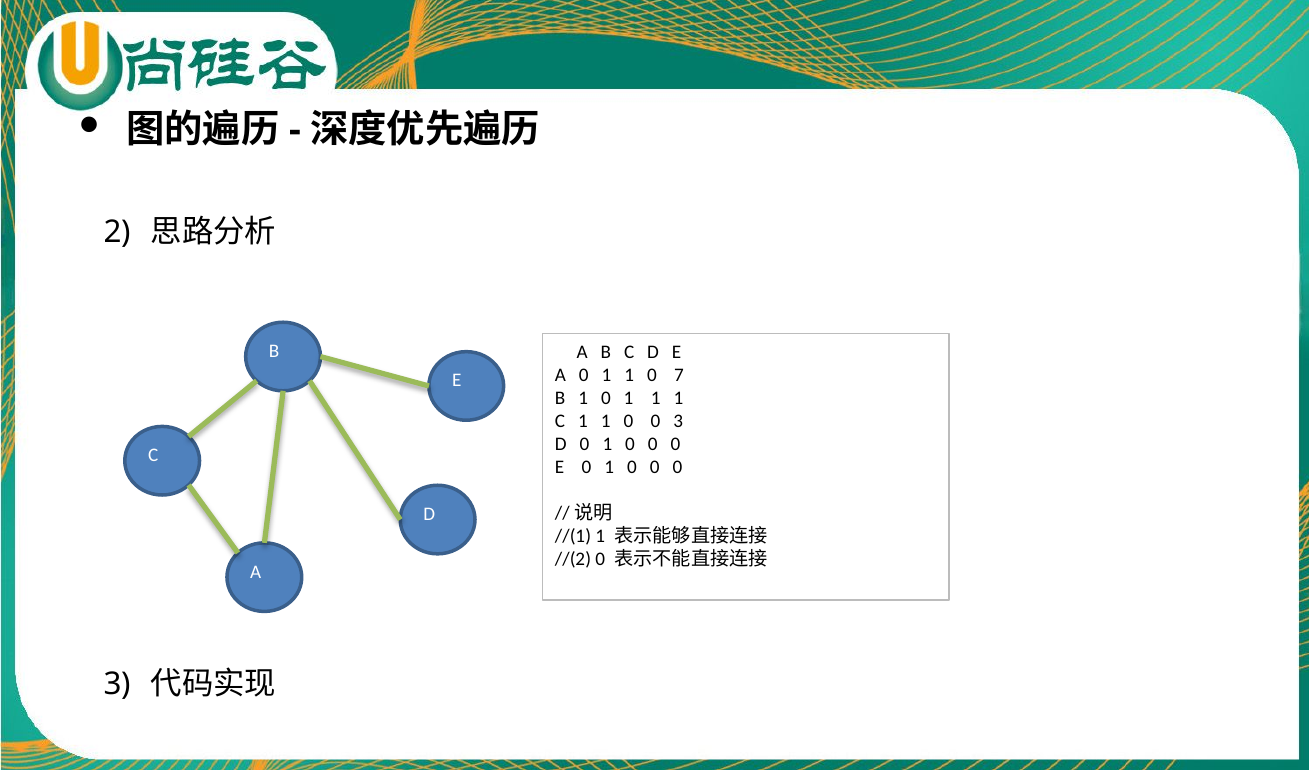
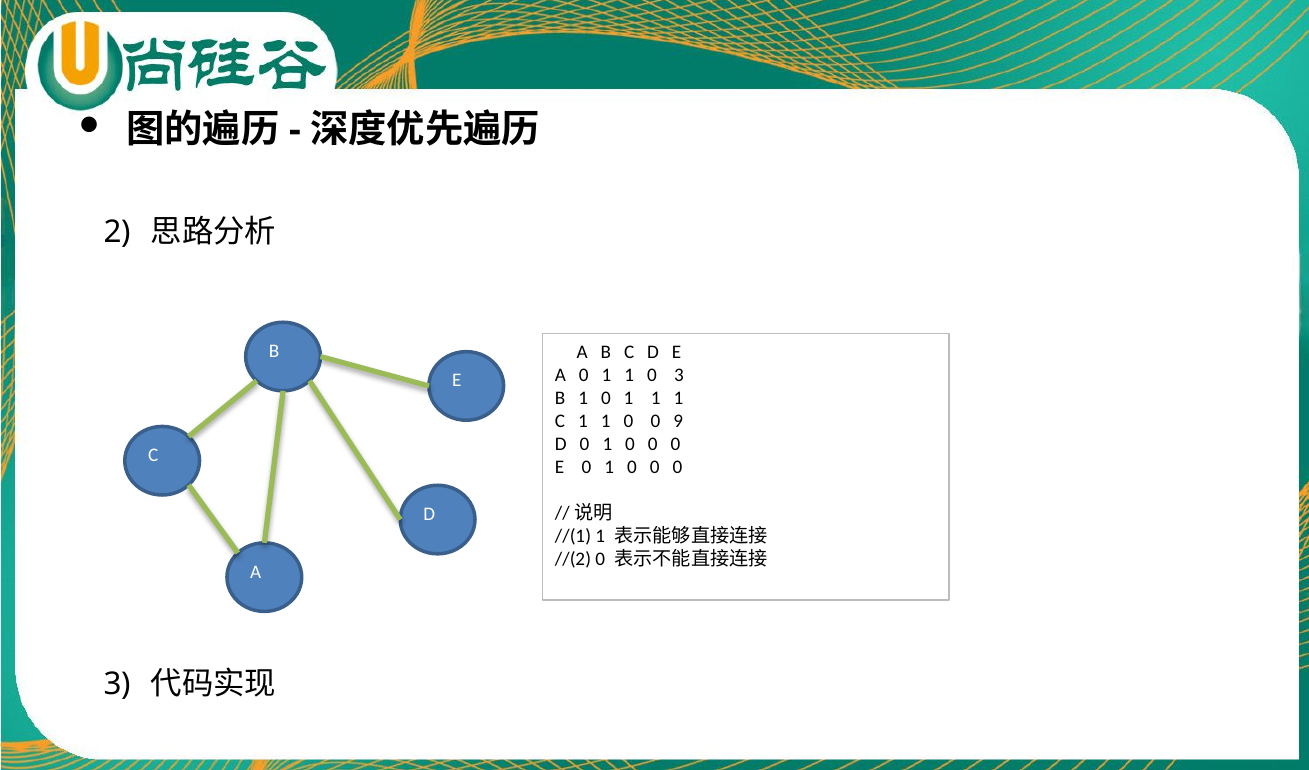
0 7: 7 -> 3
0 3: 3 -> 9
